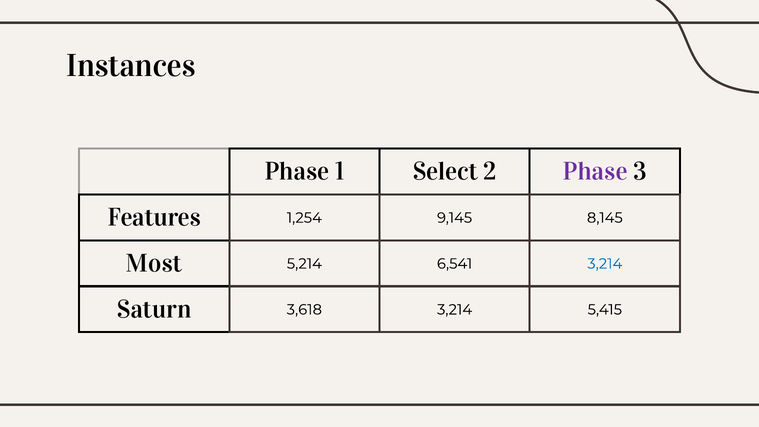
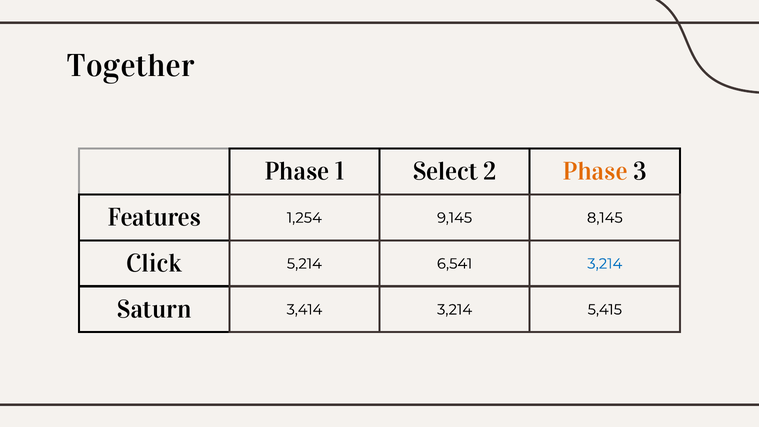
Instances: Instances -> Together
Phase at (595, 172) colour: purple -> orange
Most: Most -> Click
3,618: 3,618 -> 3,414
